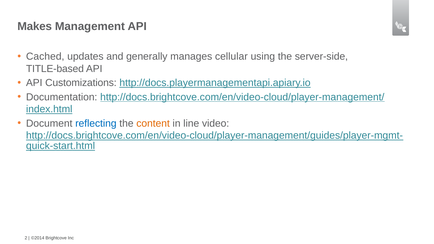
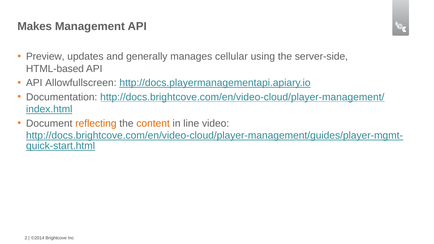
Cached: Cached -> Preview
TITLE-based: TITLE-based -> HTML-based
Customizations: Customizations -> Allowfullscreen
reflecting colour: blue -> orange
